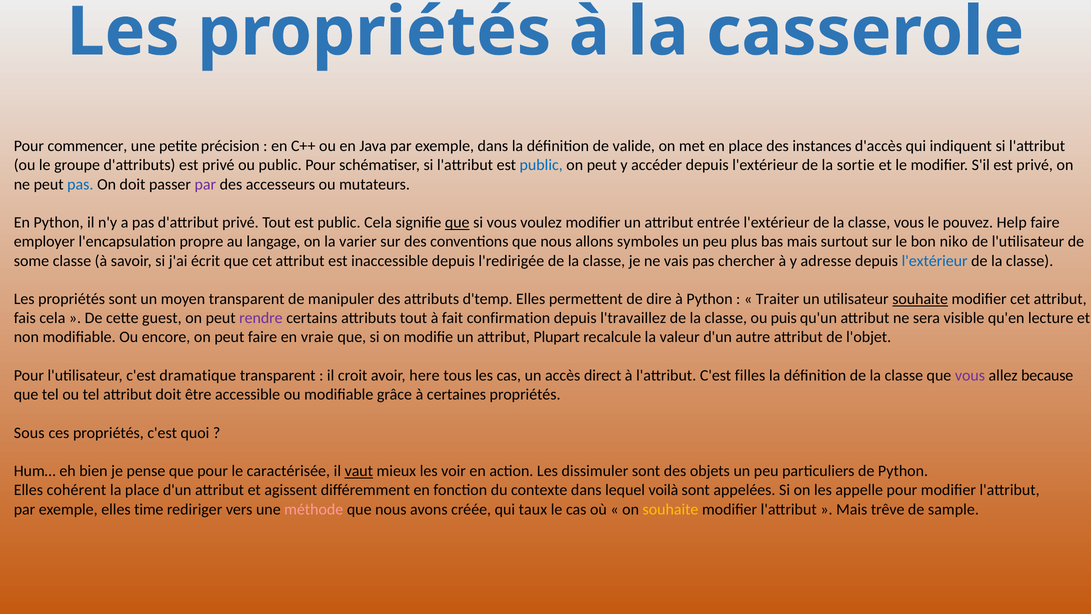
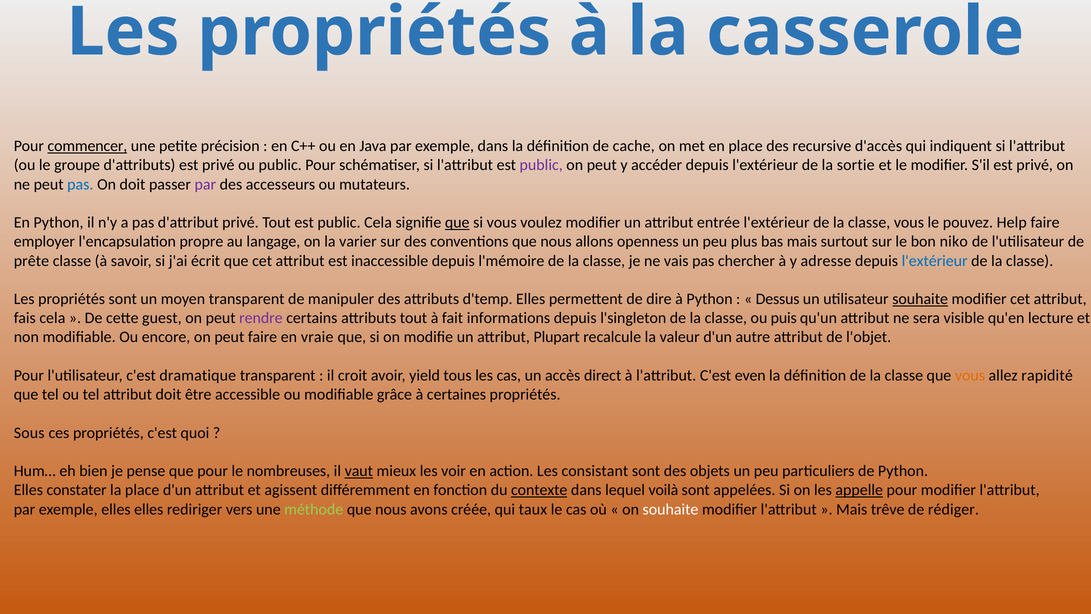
commencer underline: none -> present
valide: valide -> cache
instances: instances -> recursive
public at (541, 165) colour: blue -> purple
symboles: symboles -> openness
some: some -> prête
l'redirigée: l'redirigée -> l'mémoire
Traiter: Traiter -> Dessus
confirmation: confirmation -> informations
l'travaillez: l'travaillez -> l'singleton
here: here -> yield
filles: filles -> even
vous at (970, 375) colour: purple -> orange
because: because -> rapidité
caractérisée: caractérisée -> nombreuses
dissimuler: dissimuler -> consistant
cohérent: cohérent -> constater
contexte underline: none -> present
appelle underline: none -> present
elles time: time -> elles
méthode colour: pink -> light green
souhaite at (670, 509) colour: yellow -> white
sample: sample -> rédiger
